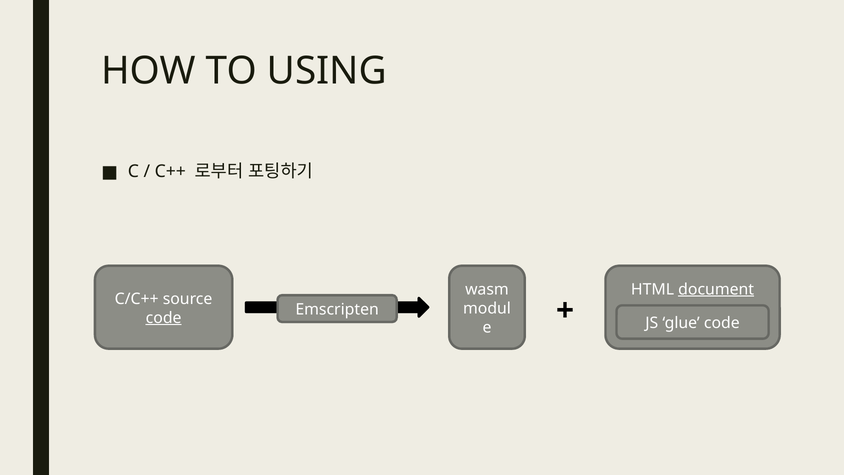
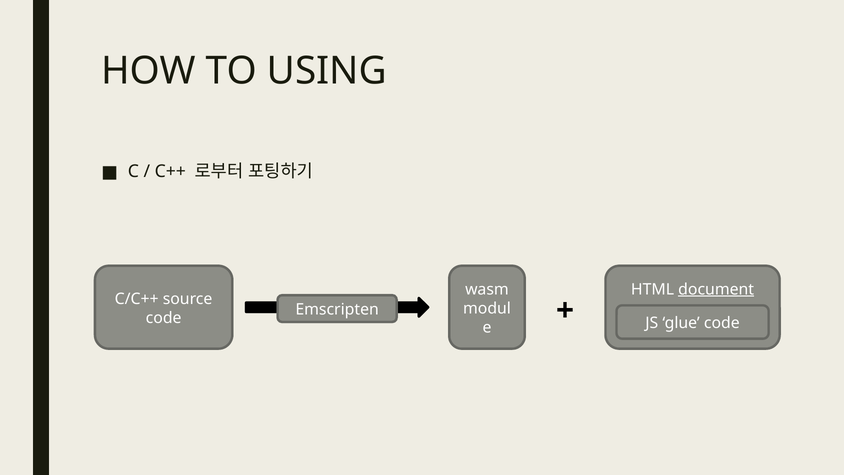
code at (164, 318) underline: present -> none
